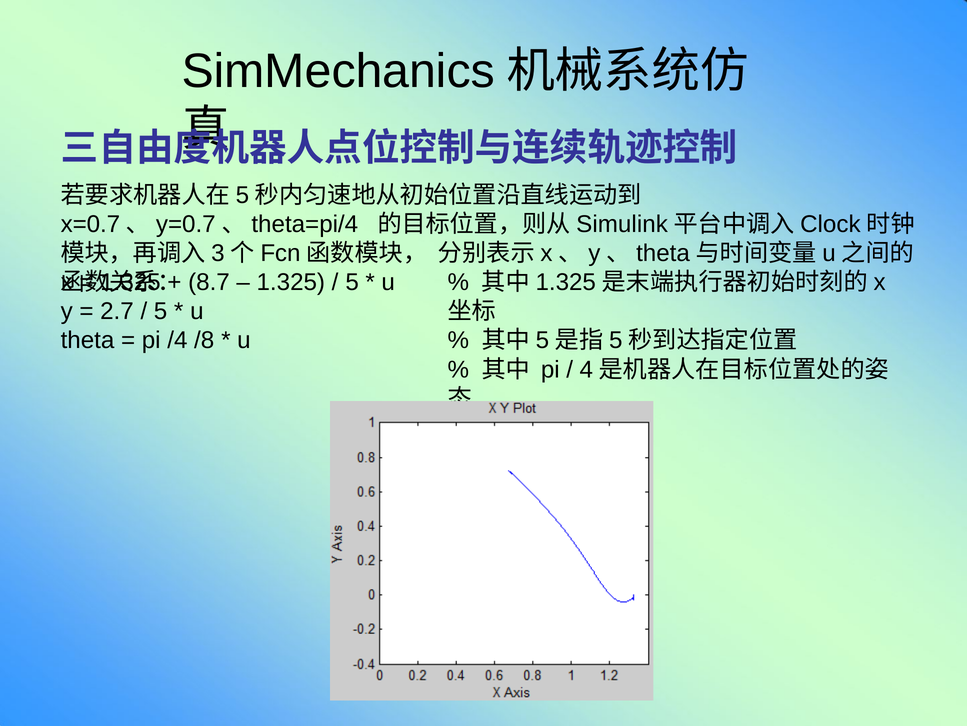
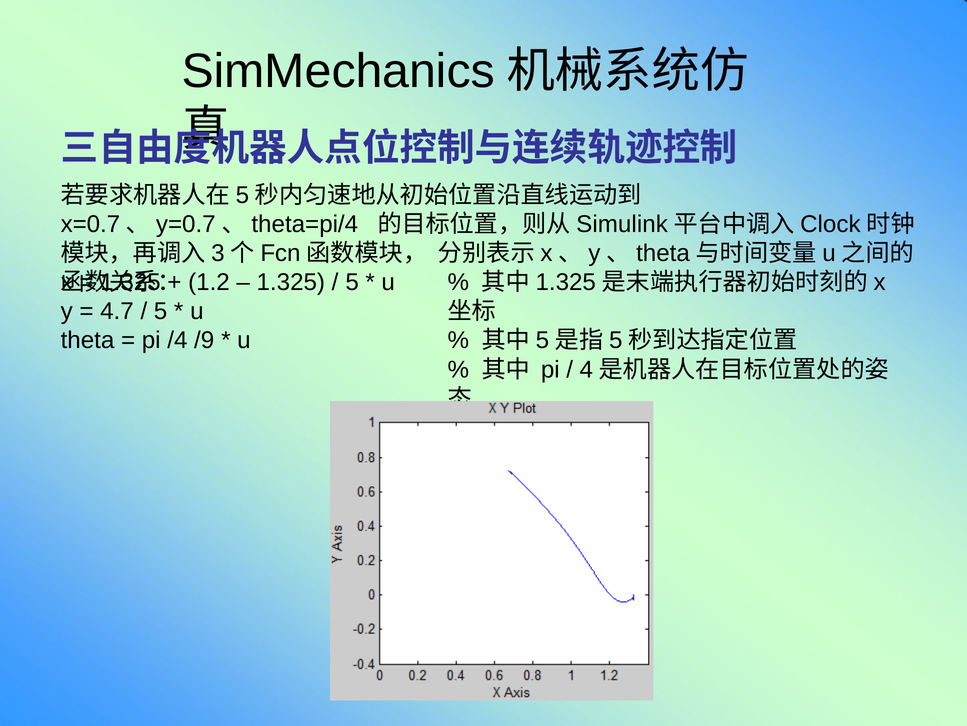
8.7: 8.7 -> 1.2
2.7: 2.7 -> 4.7
/8: /8 -> /9
